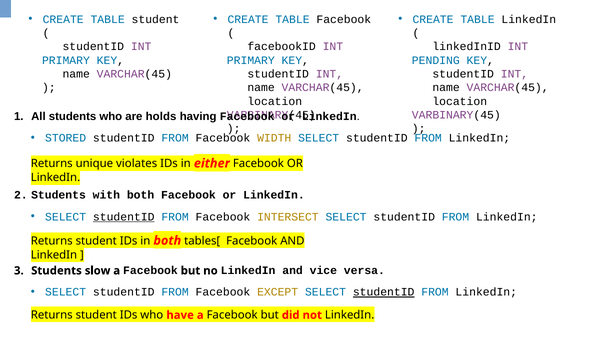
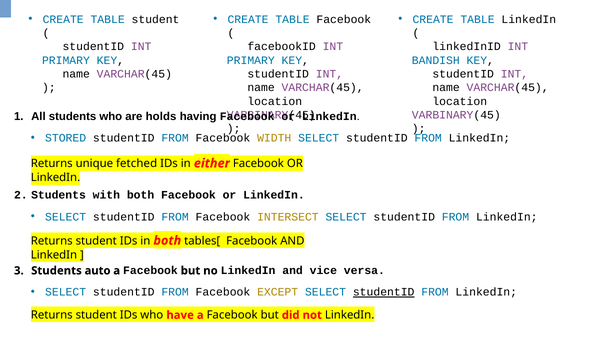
PENDING: PENDING -> BANDISH
violates: violates -> fetched
studentID at (124, 217) underline: present -> none
slow: slow -> auto
